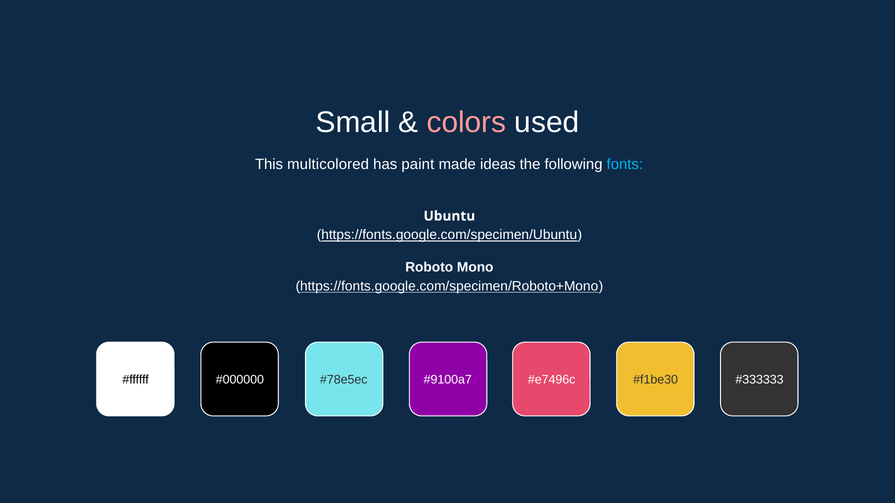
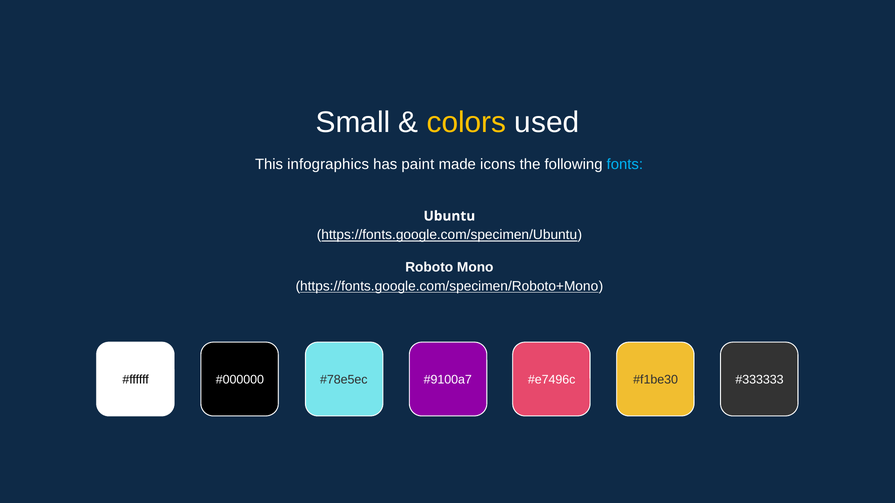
colors colour: pink -> yellow
multicolored: multicolored -> infographics
ideas: ideas -> icons
